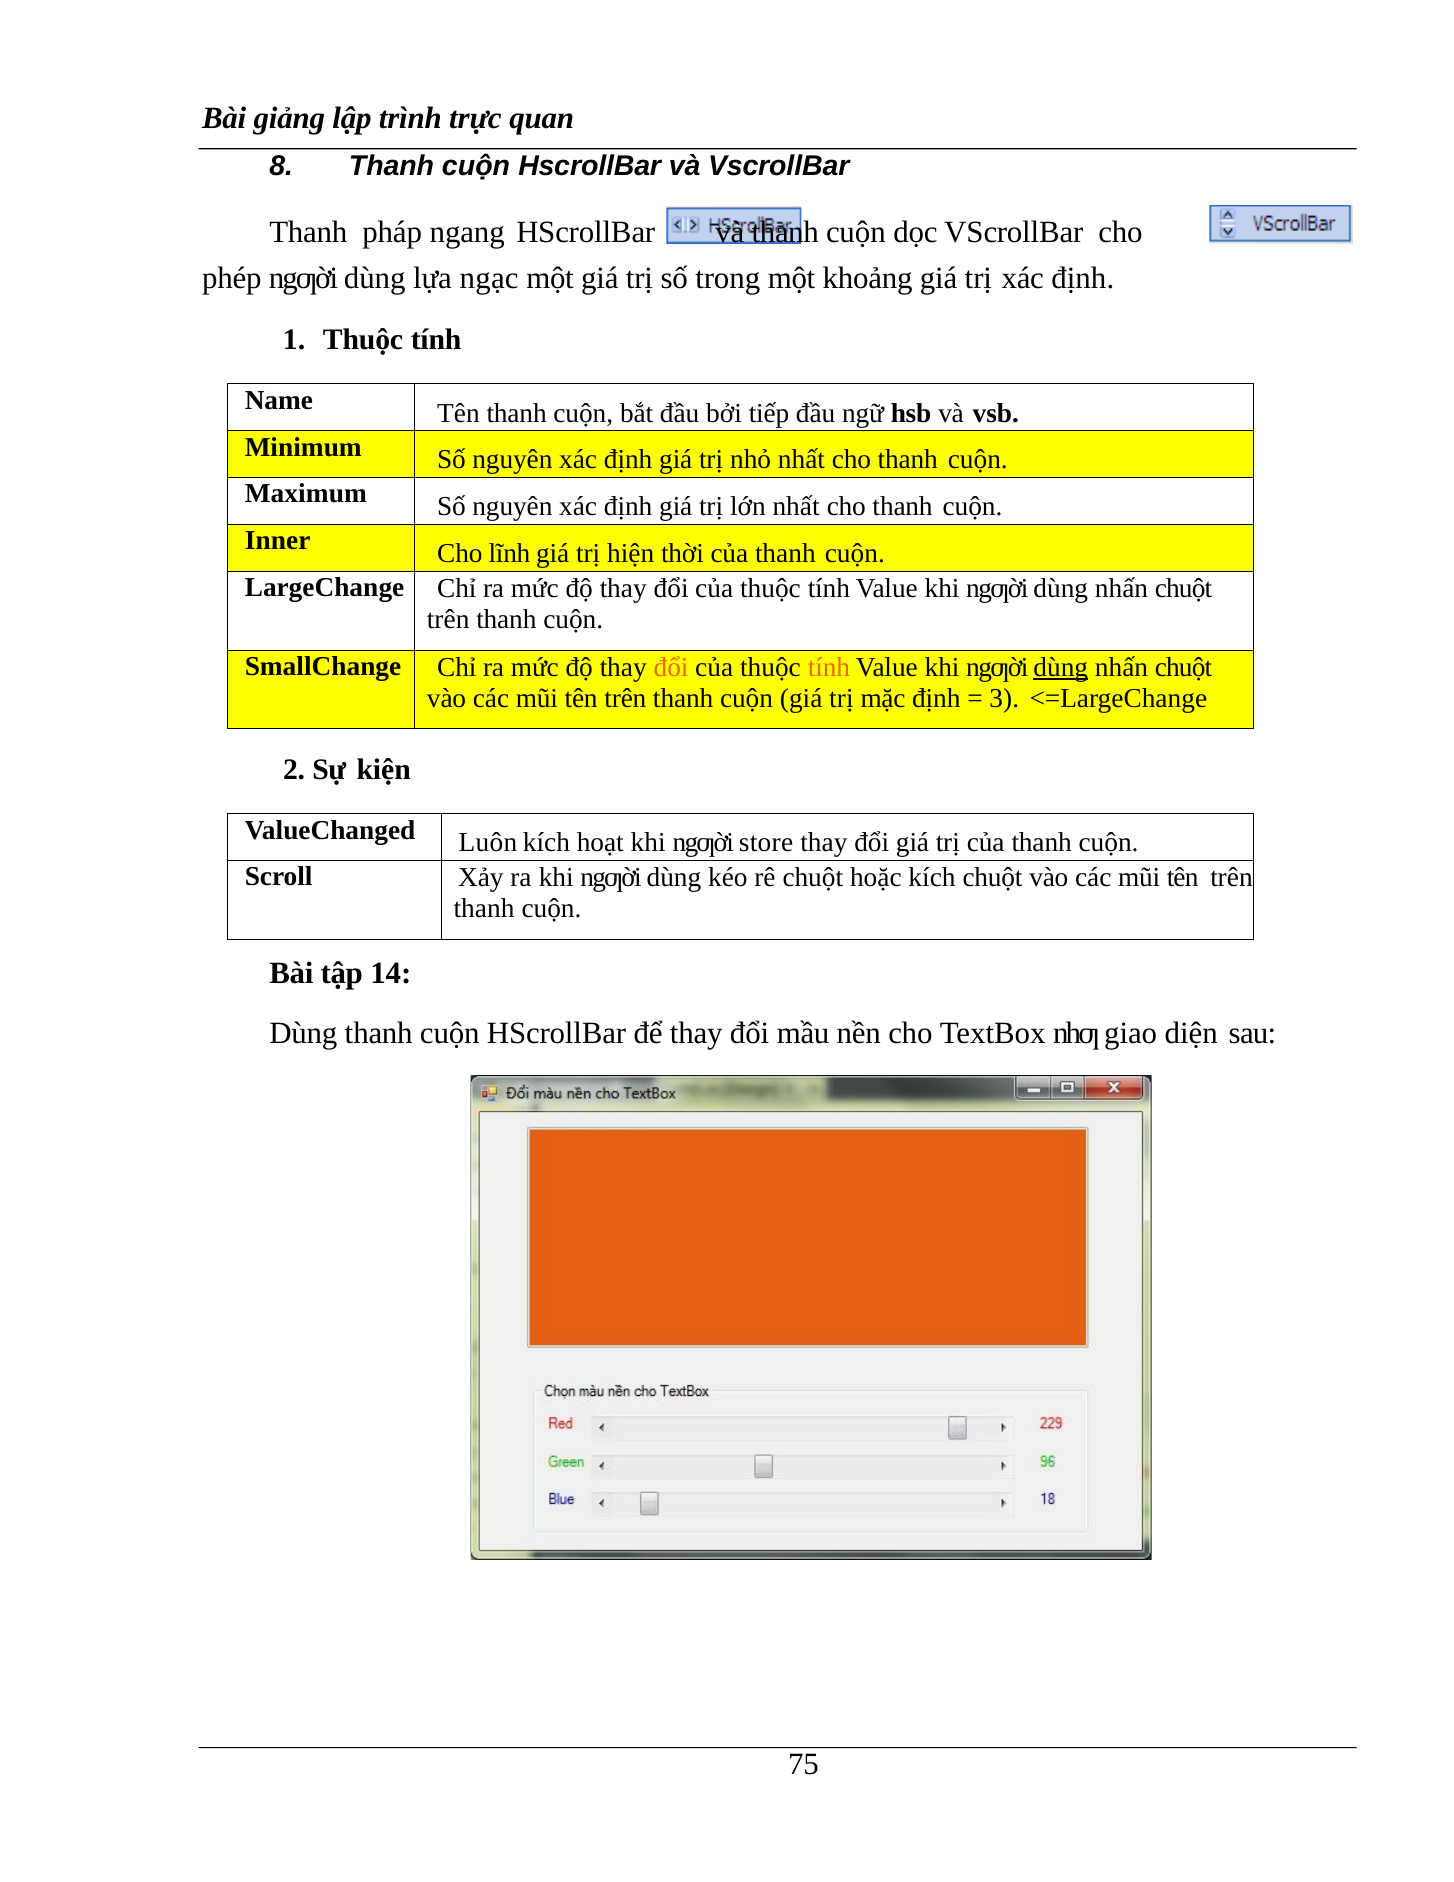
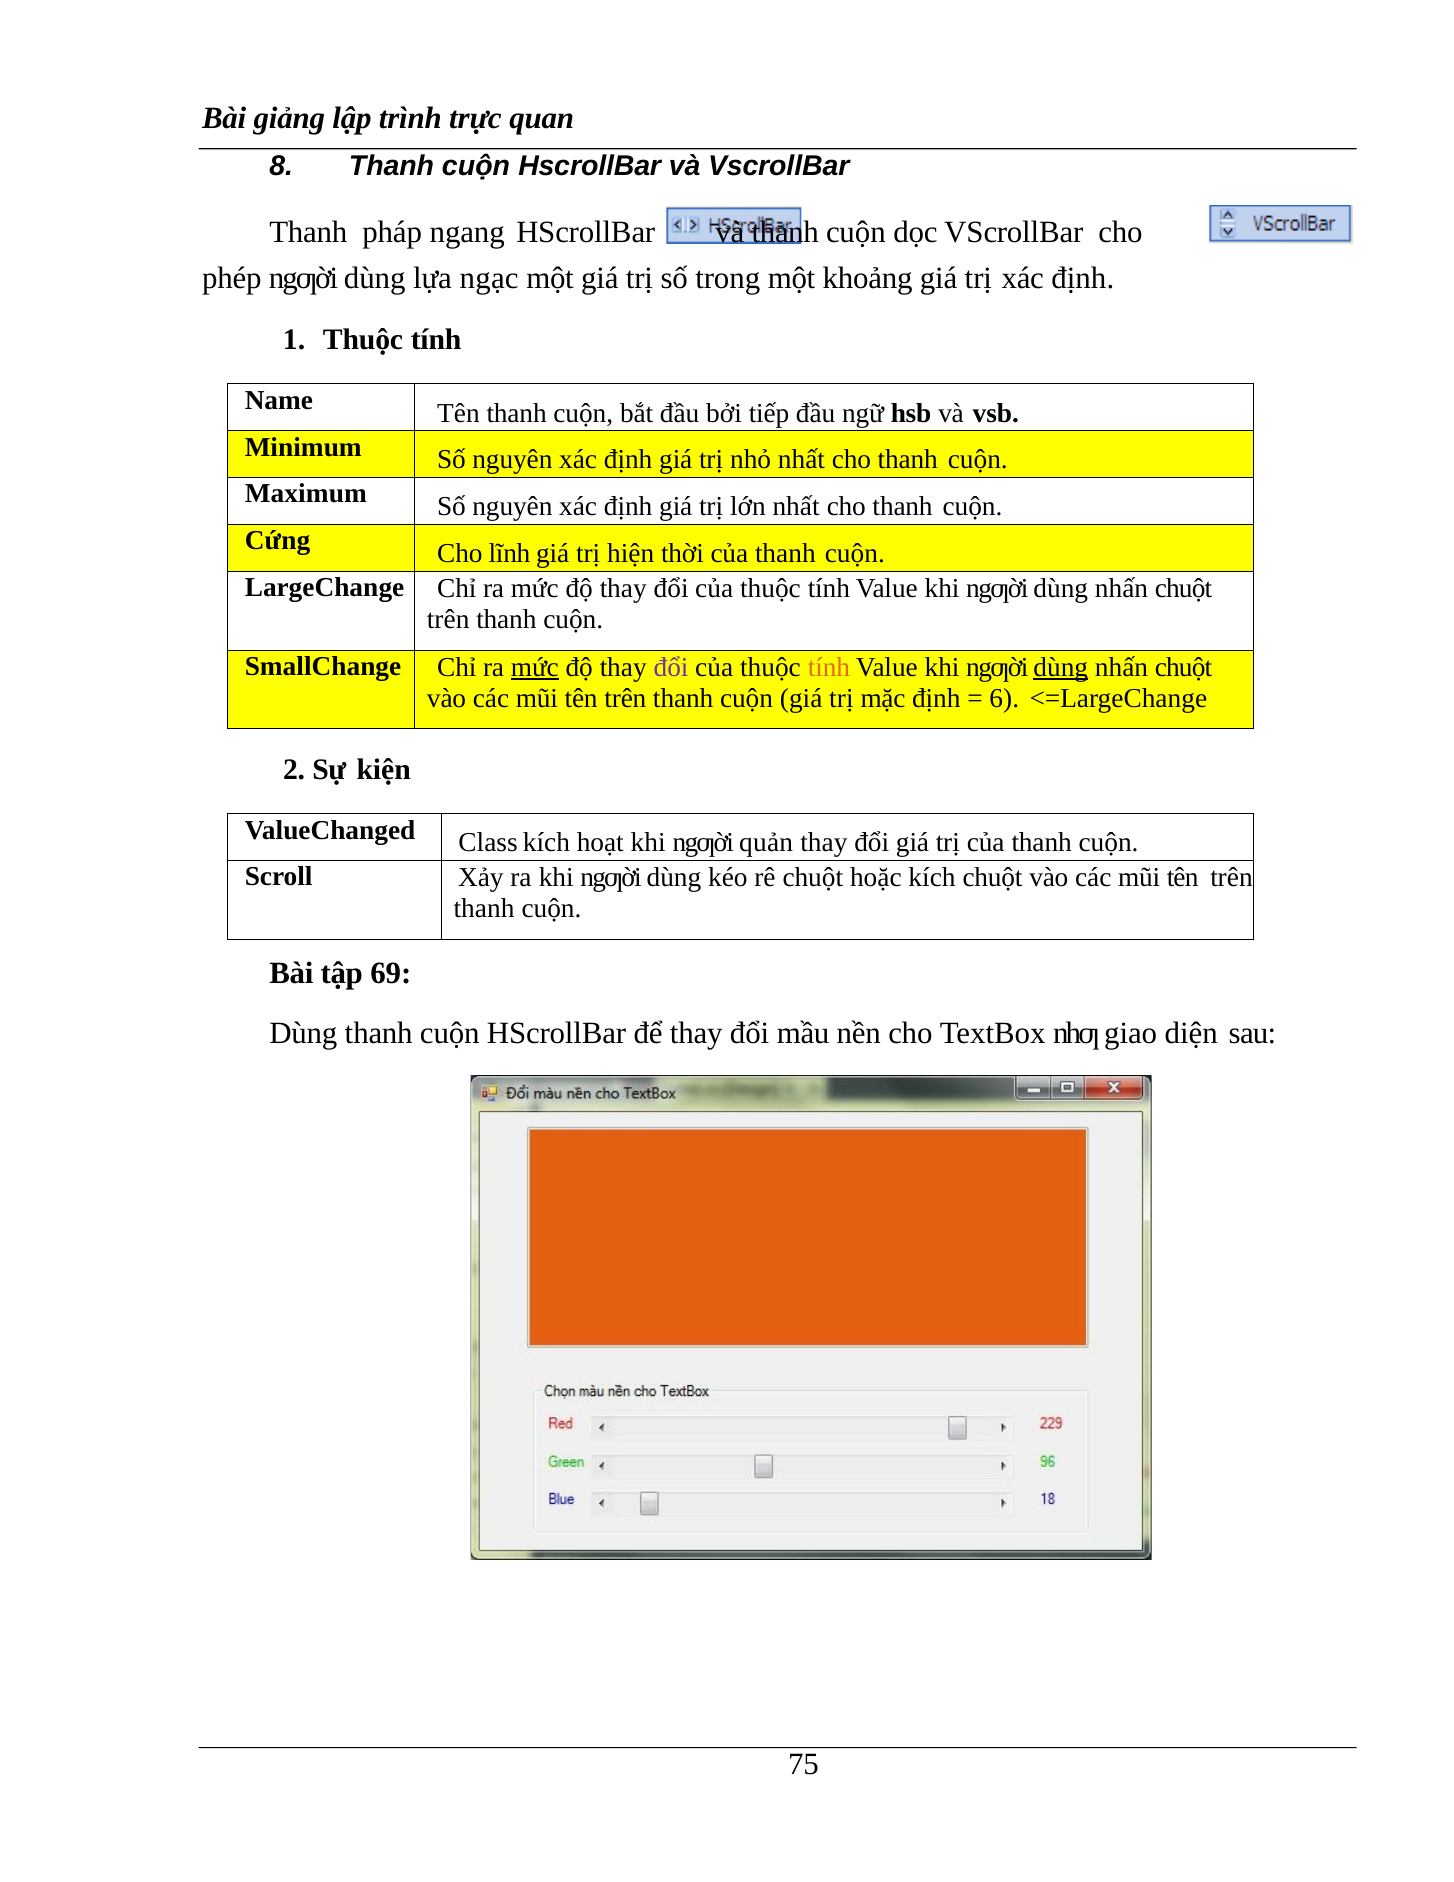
Inner: Inner -> Cứng
mức at (535, 667) underline: none -> present
đổi at (671, 667) colour: orange -> purple
3: 3 -> 6
Luôn: Luôn -> Class
store: store -> quản
14: 14 -> 69
